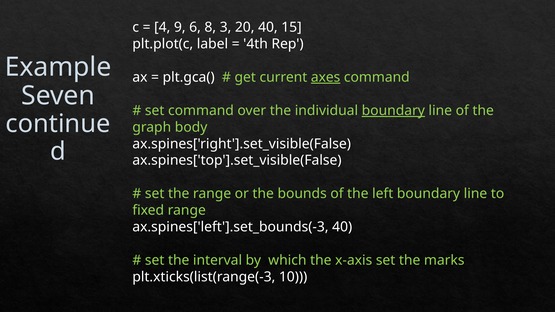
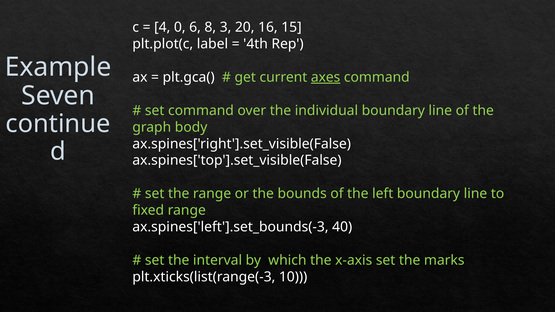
9: 9 -> 0
20 40: 40 -> 16
boundary at (393, 111) underline: present -> none
